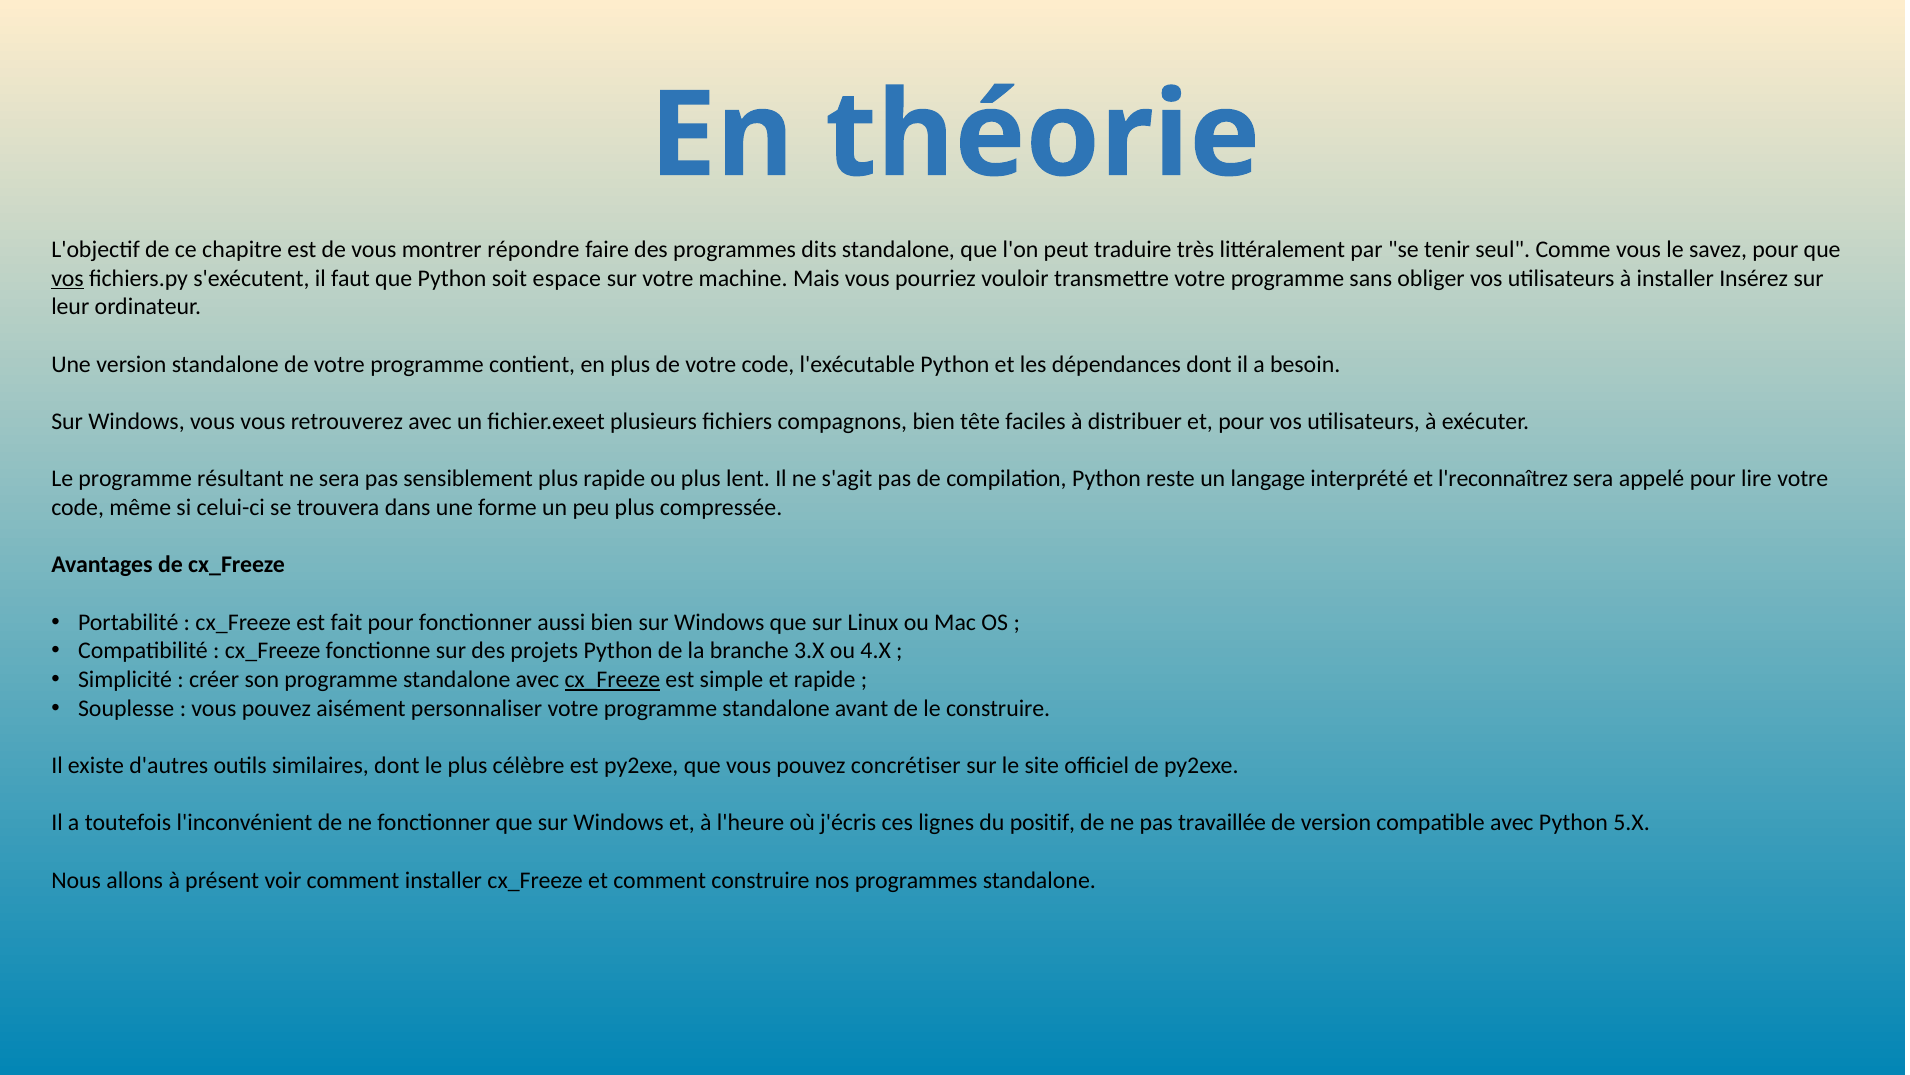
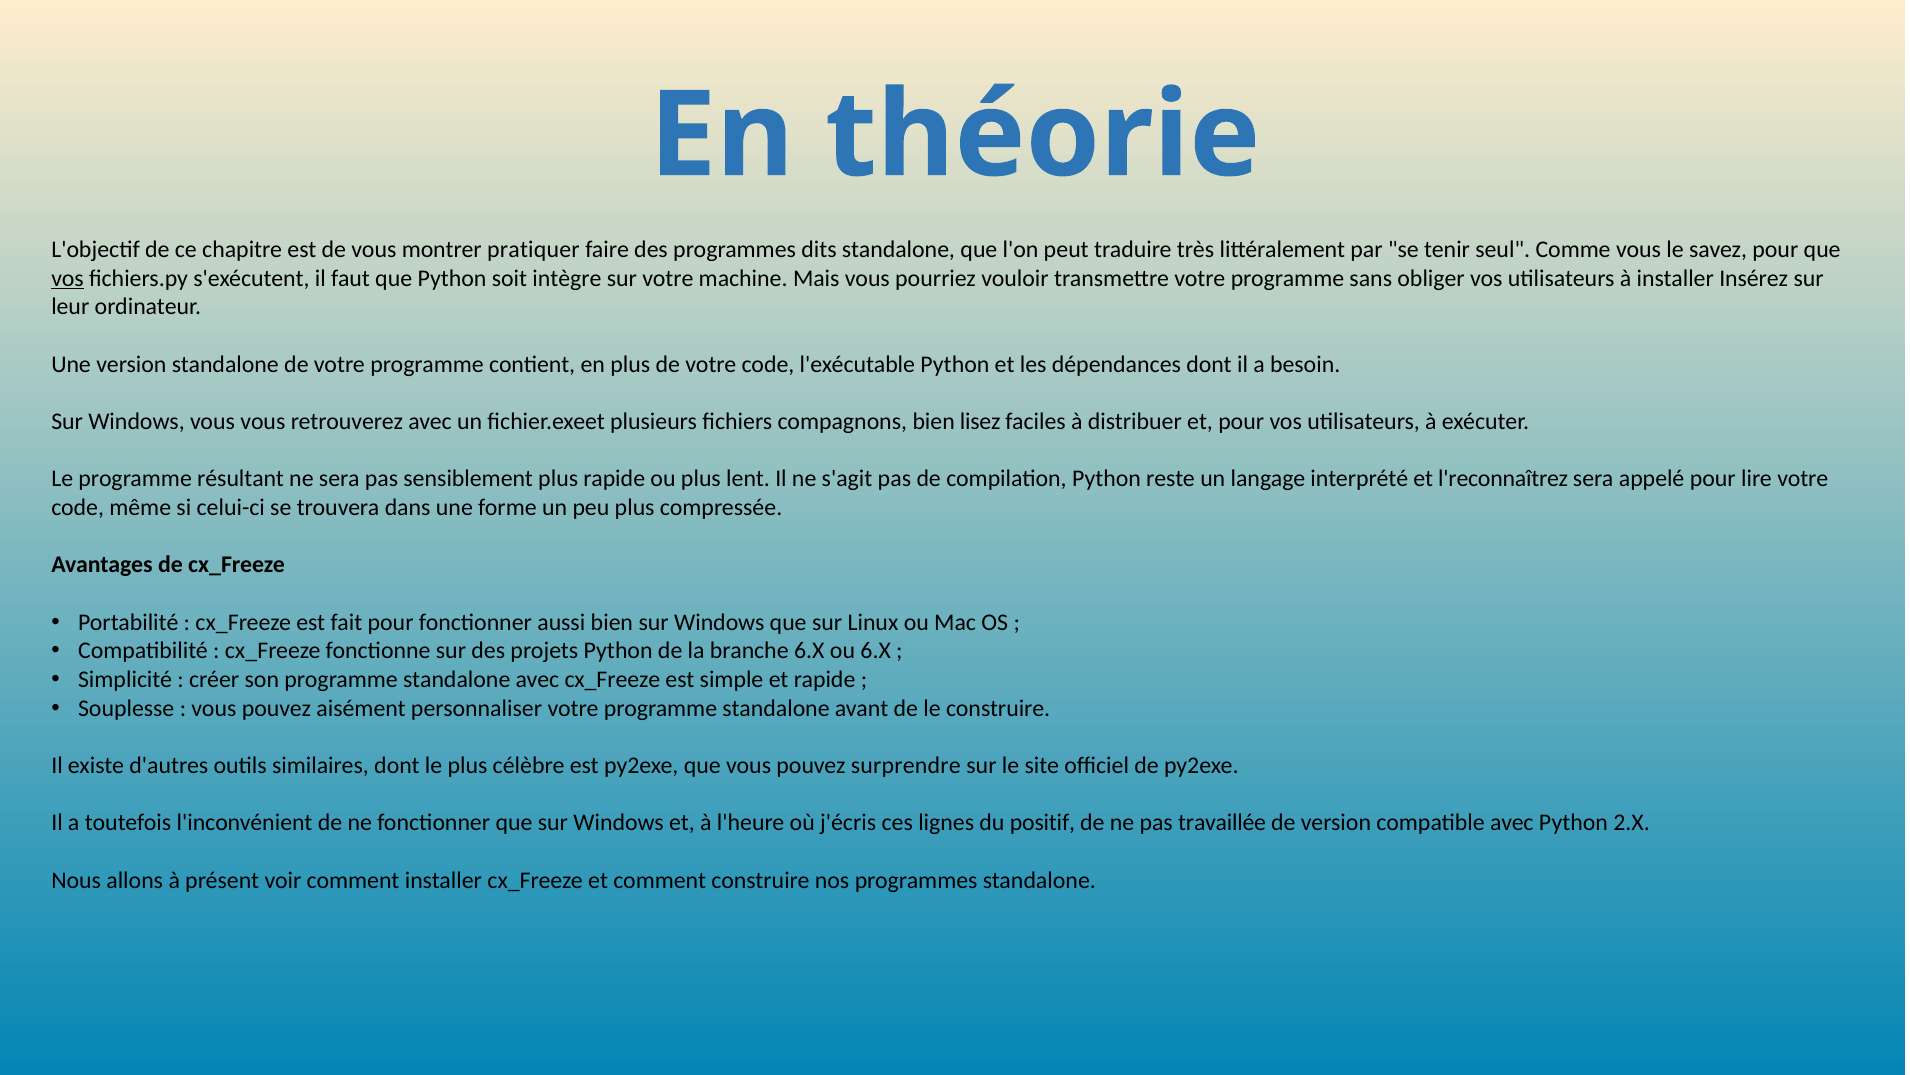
répondre: répondre -> pratiquer
espace: espace -> intègre
tête: tête -> lisez
branche 3.X: 3.X -> 6.X
ou 4.X: 4.X -> 6.X
cx_Freeze at (612, 679) underline: present -> none
concrétiser: concrétiser -> surprendre
5.X: 5.X -> 2.X
